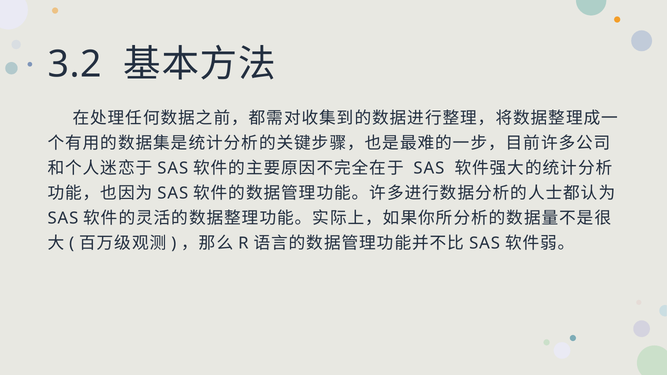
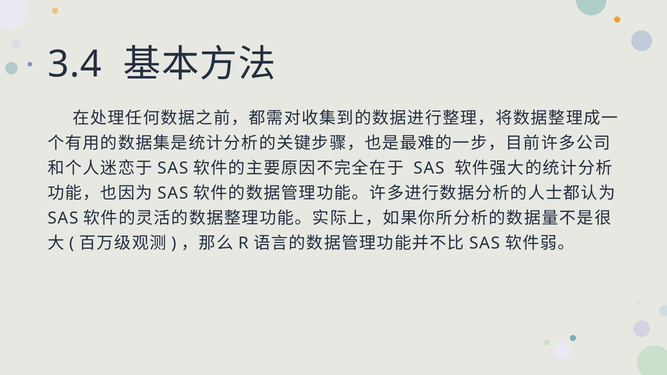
3.2: 3.2 -> 3.4
